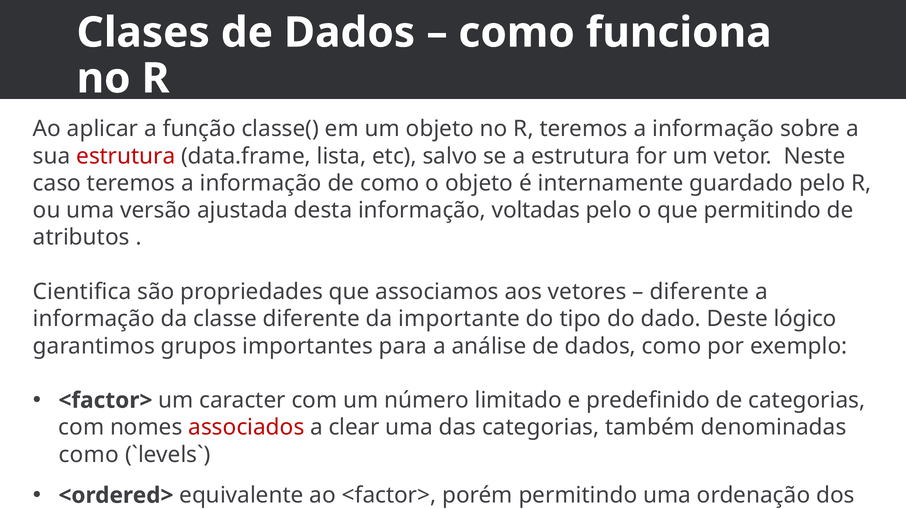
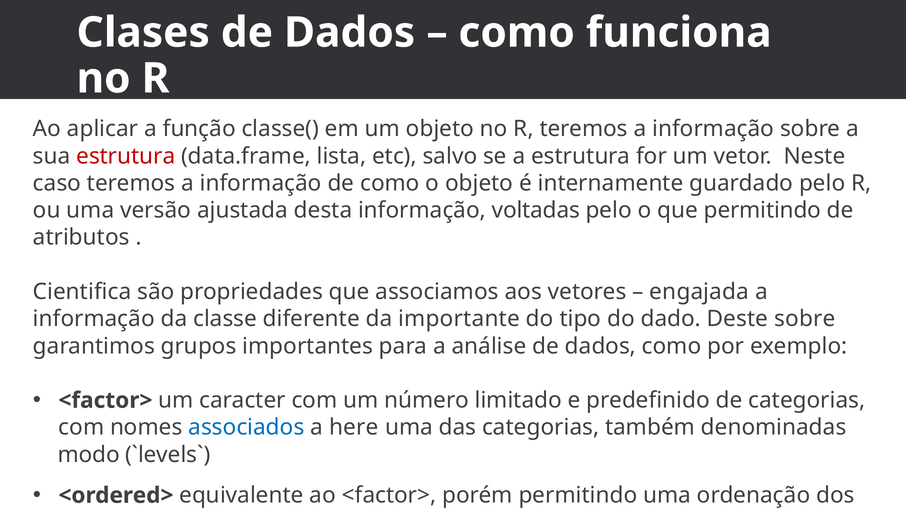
diferente at (699, 292): diferente -> engajada
Deste lógico: lógico -> sobre
associados colour: red -> blue
clear: clear -> here
como at (89, 455): como -> modo
